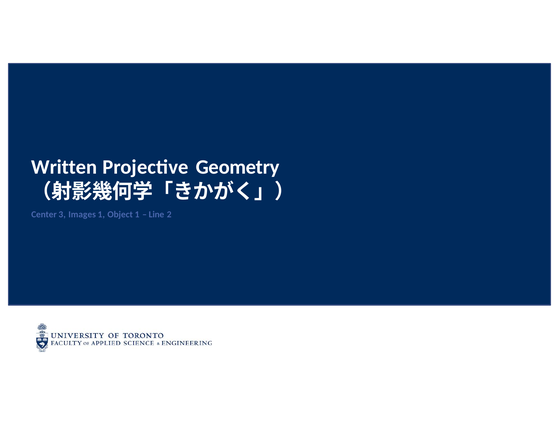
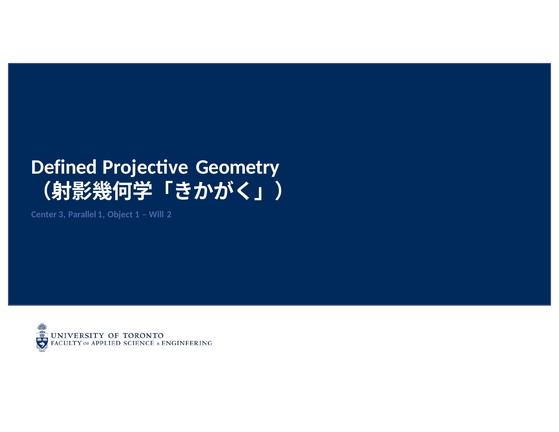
Written: Written -> Defined
Images: Images -> Parallel
Line: Line -> Will
